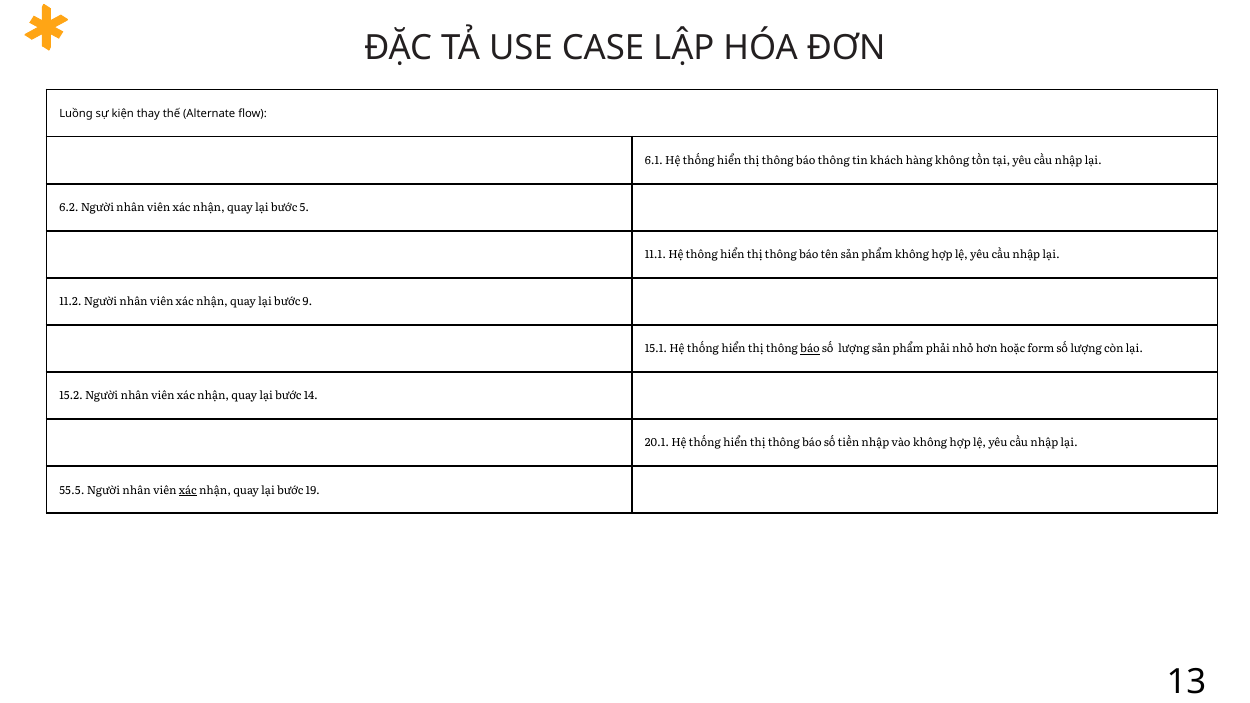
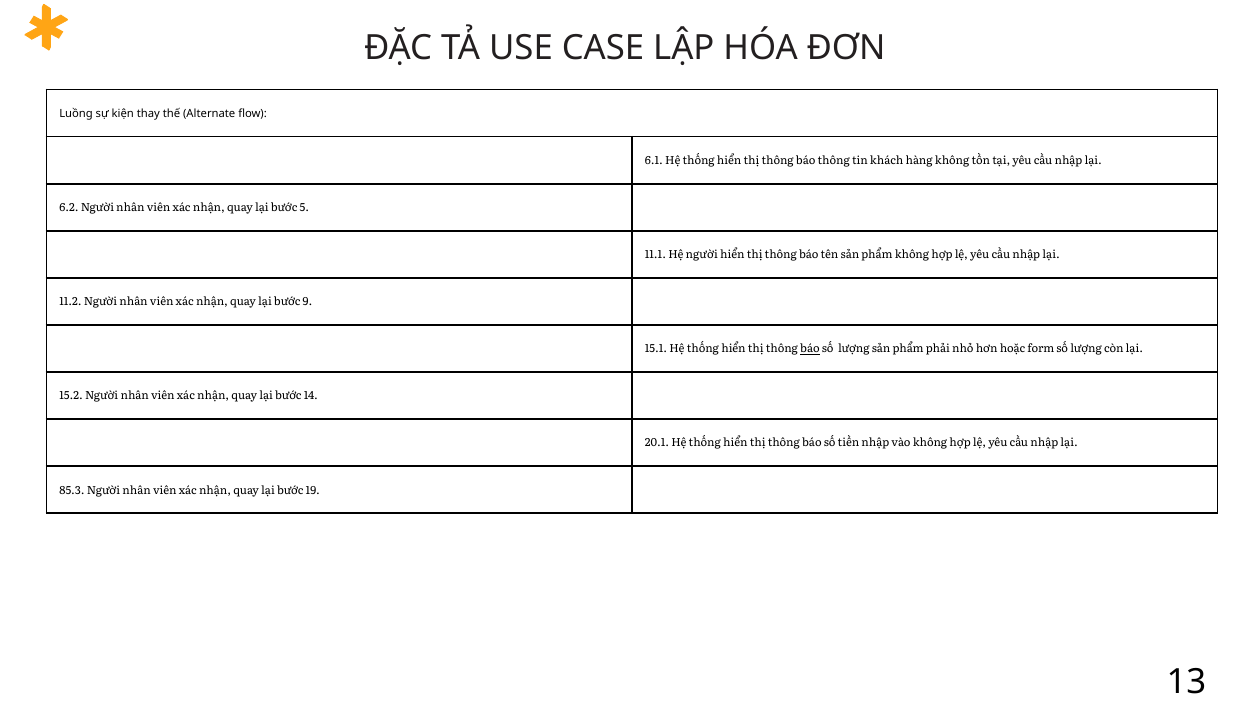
Hệ thông: thông -> người
55.5: 55.5 -> 85.3
xác at (188, 490) underline: present -> none
